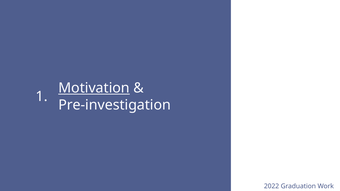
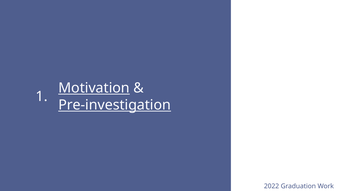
Pre-investigation underline: none -> present
